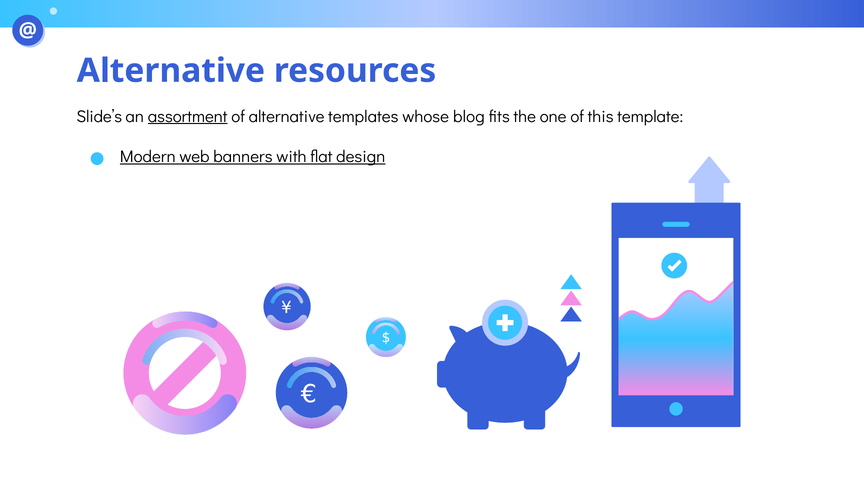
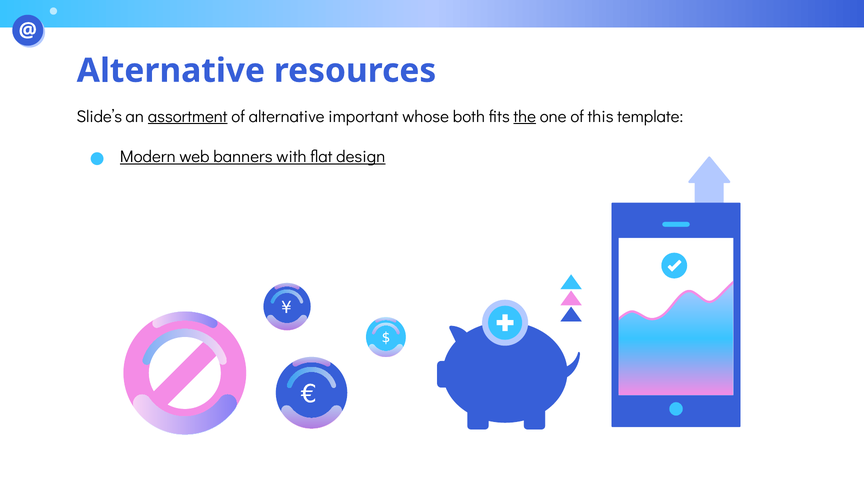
templates: templates -> important
blog: blog -> both
the underline: none -> present
